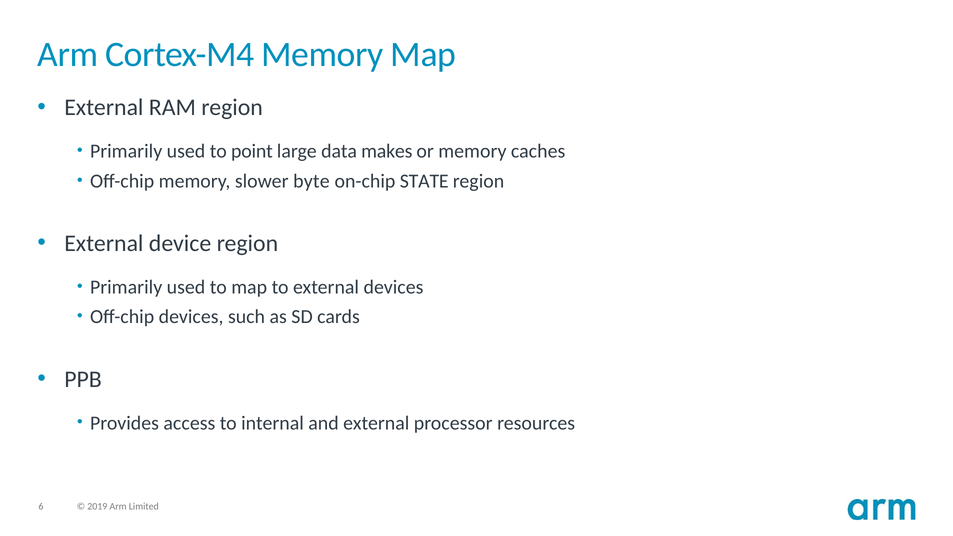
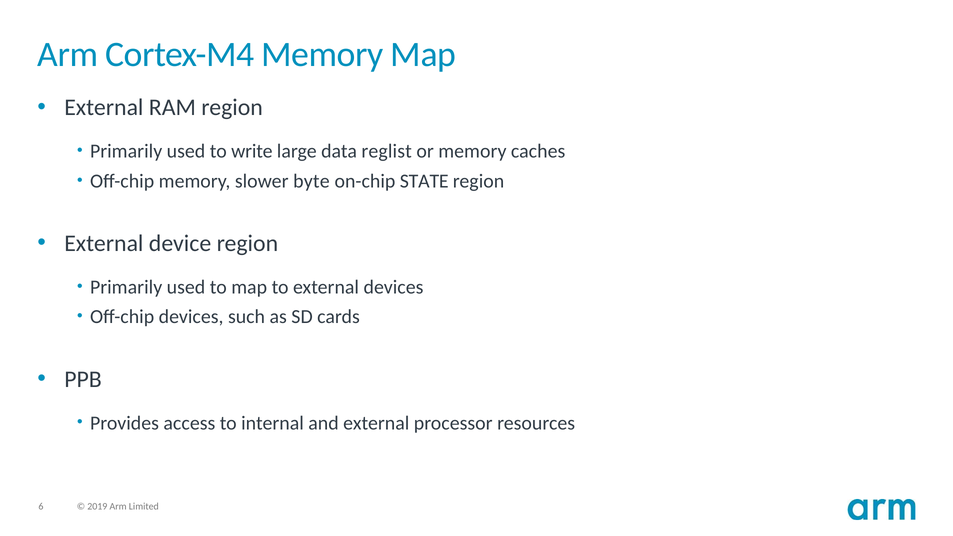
point: point -> write
makes: makes -> reglist
